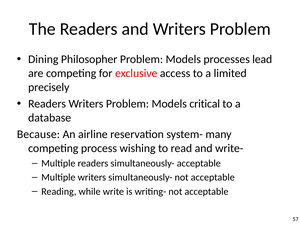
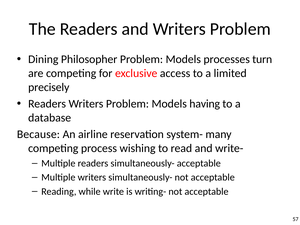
lead: lead -> turn
critical: critical -> having
